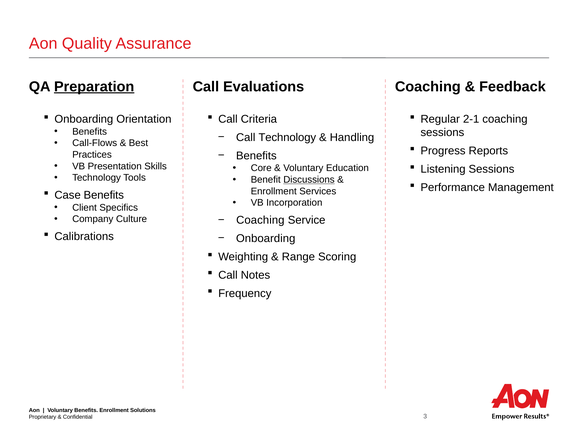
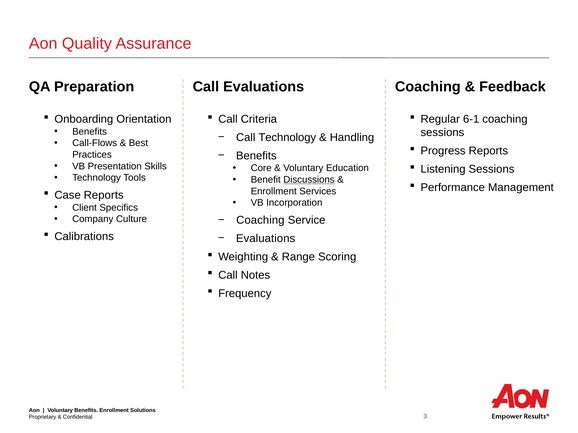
Preparation underline: present -> none
2-1: 2-1 -> 6-1
Case Benefits: Benefits -> Reports
Onboarding at (266, 239): Onboarding -> Evaluations
